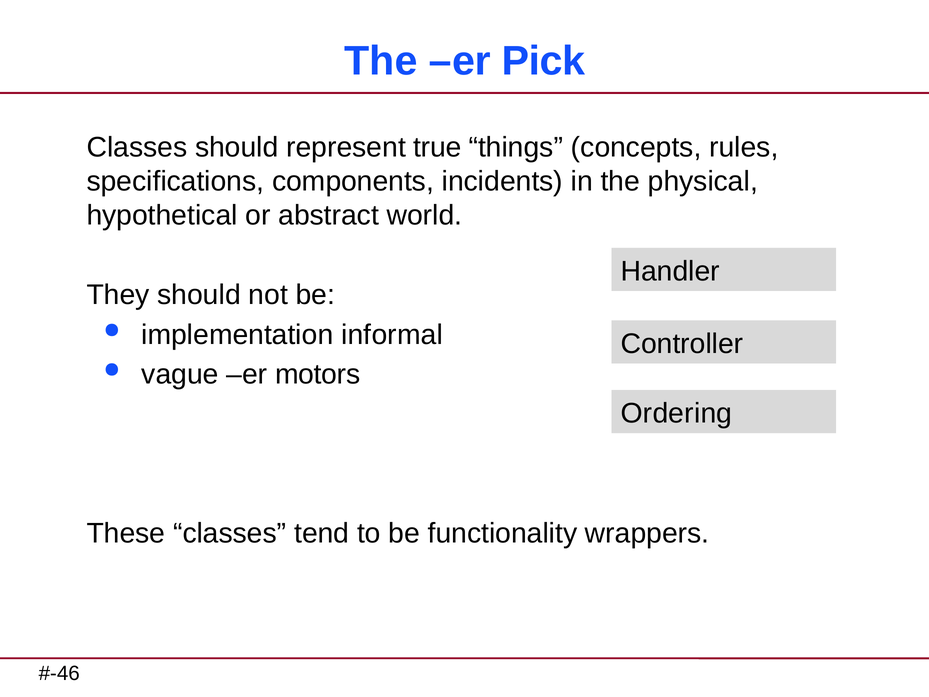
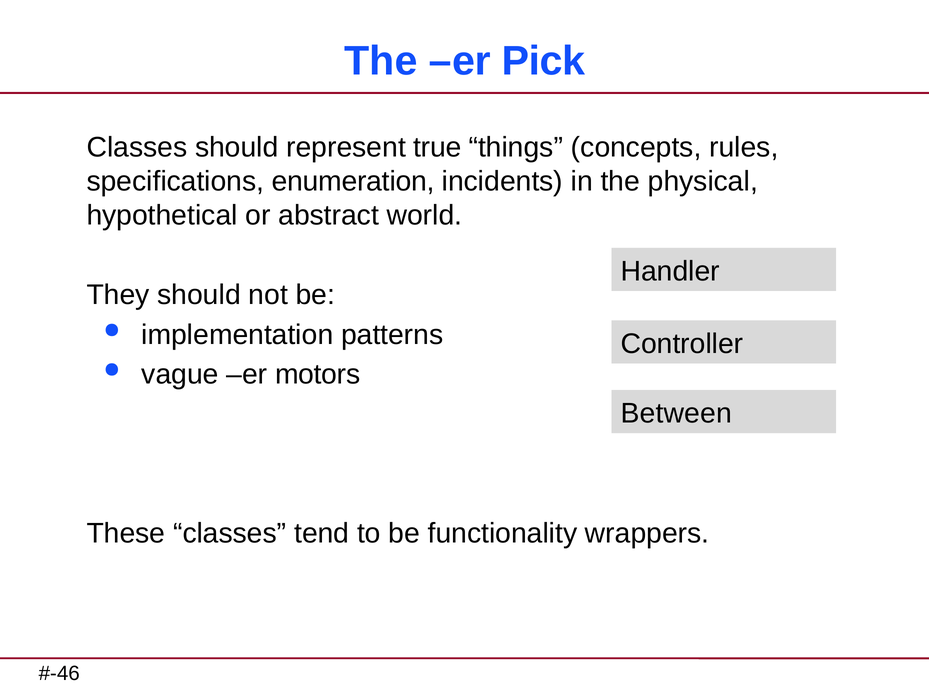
components: components -> enumeration
informal: informal -> patterns
Ordering: Ordering -> Between
